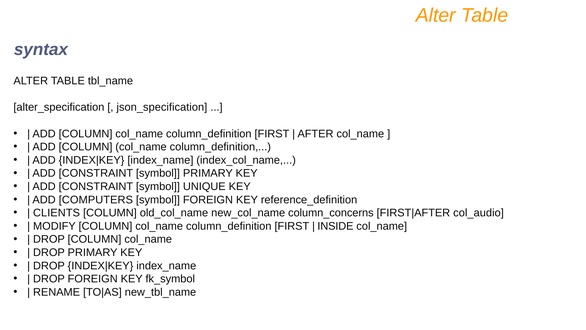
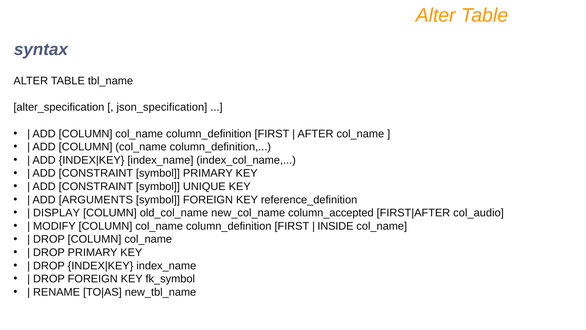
COMPUTERS: COMPUTERS -> ARGUMENTS
CLIENTS: CLIENTS -> DISPLAY
column_concerns: column_concerns -> column_accepted
